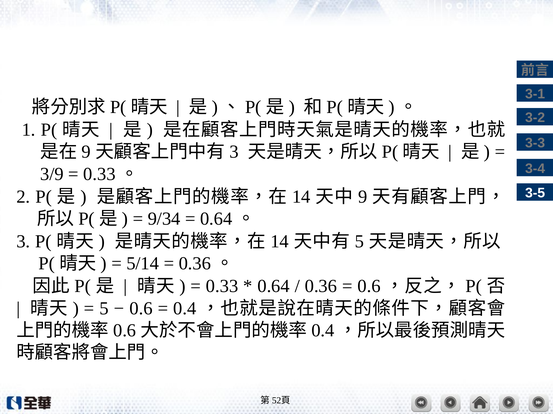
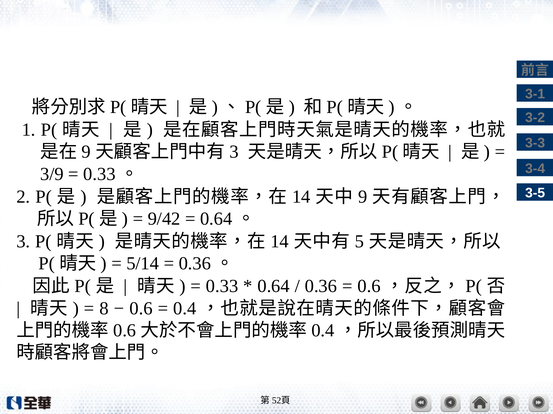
9/34: 9/34 -> 9/42
5 at (104, 309): 5 -> 8
